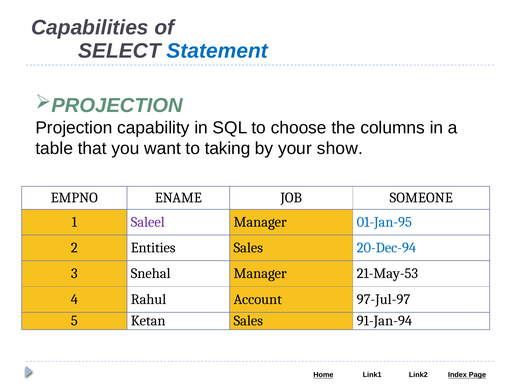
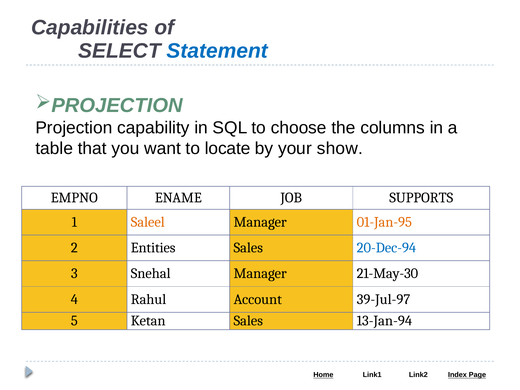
taking: taking -> locate
SOMEONE: SOMEONE -> SUPPORTS
Saleel colour: purple -> orange
01-Jan-95 colour: blue -> orange
21-May-53: 21-May-53 -> 21-May-30
97-Jul-97: 97-Jul-97 -> 39-Jul-97
91-Jan-94: 91-Jan-94 -> 13-Jan-94
